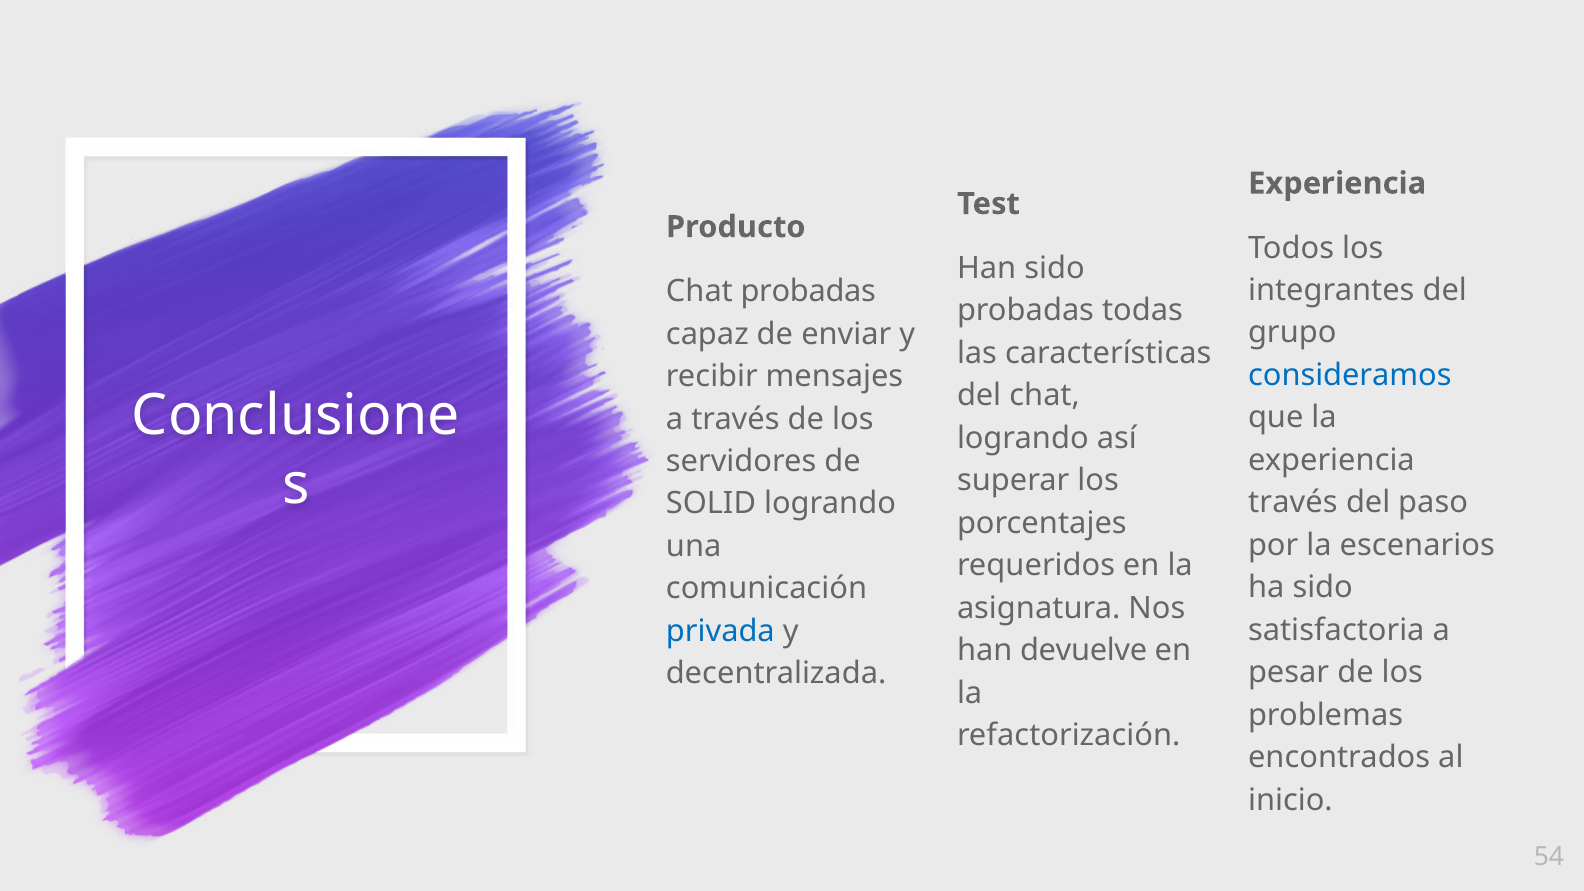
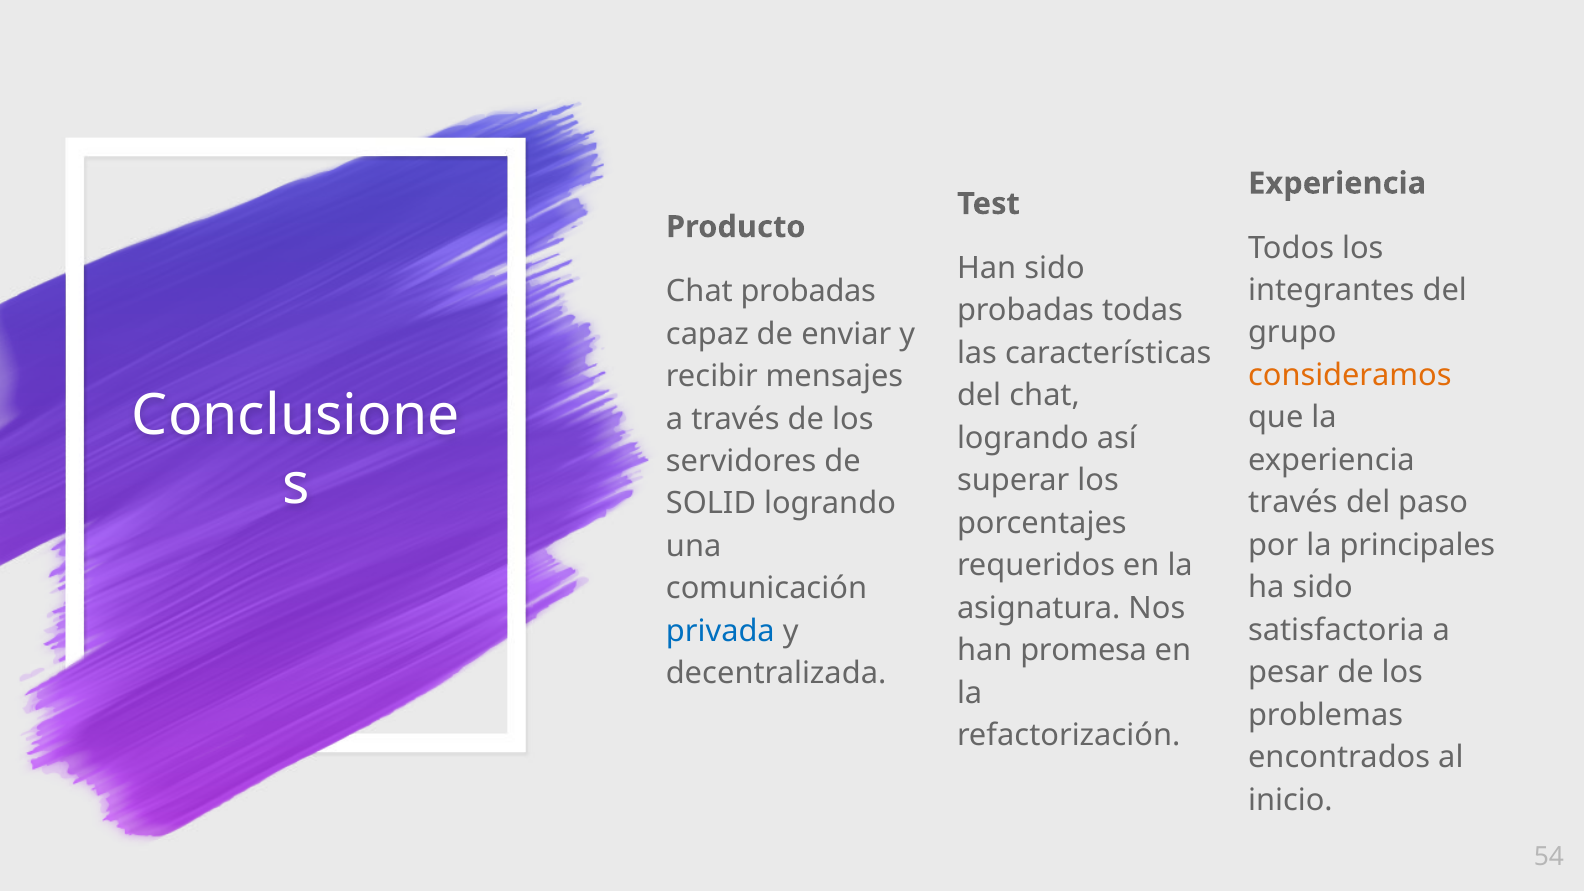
consideramos colour: blue -> orange
escenarios: escenarios -> principales
devuelve: devuelve -> promesa
